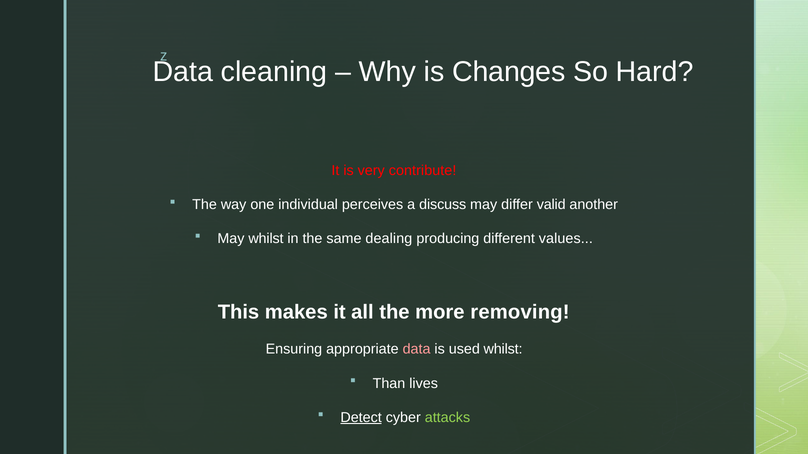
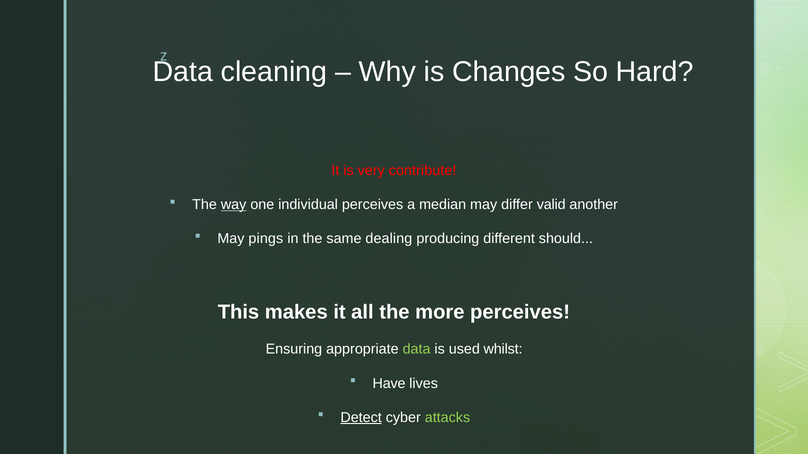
way underline: none -> present
discuss: discuss -> median
May whilst: whilst -> pings
values: values -> should
more removing: removing -> perceives
data at (417, 350) colour: pink -> light green
Than: Than -> Have
